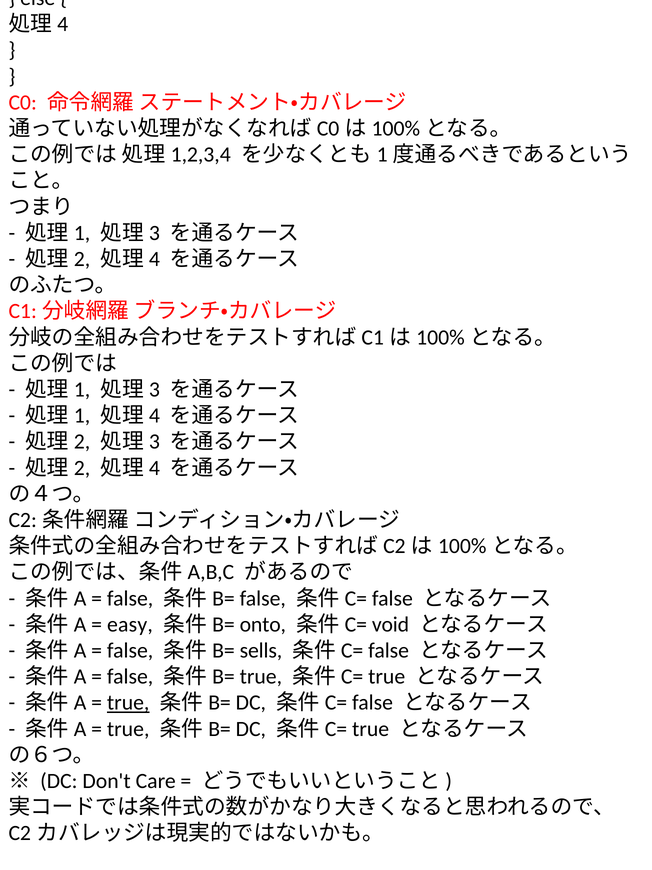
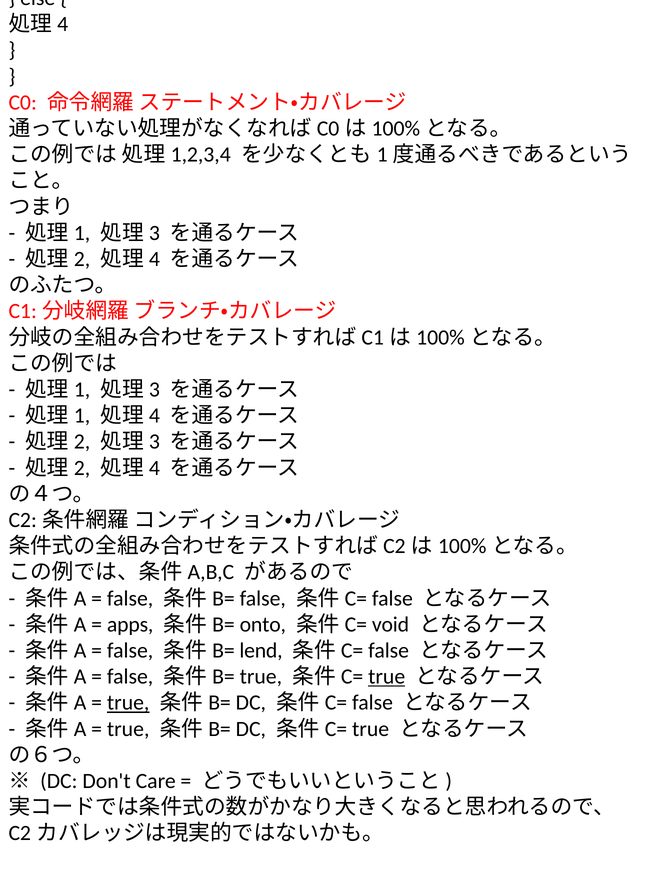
easy: easy -> apps
sells: sells -> lend
true at (387, 676) underline: none -> present
